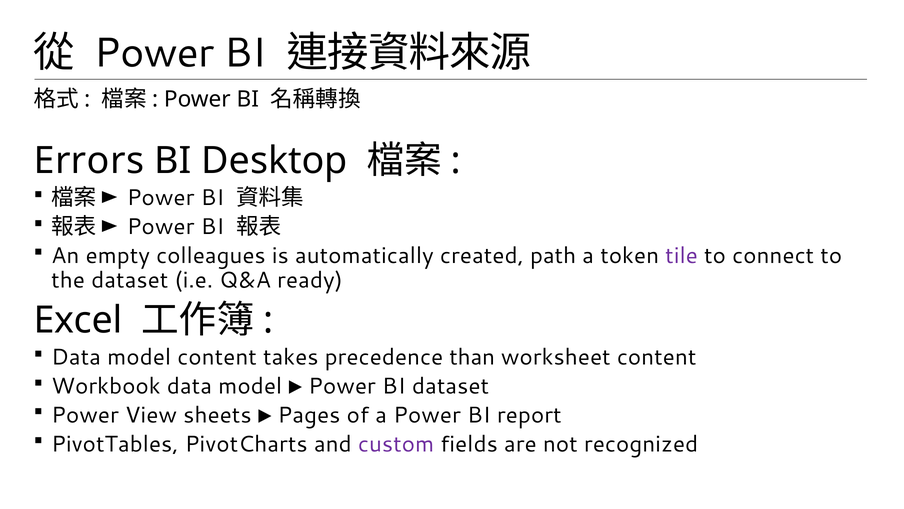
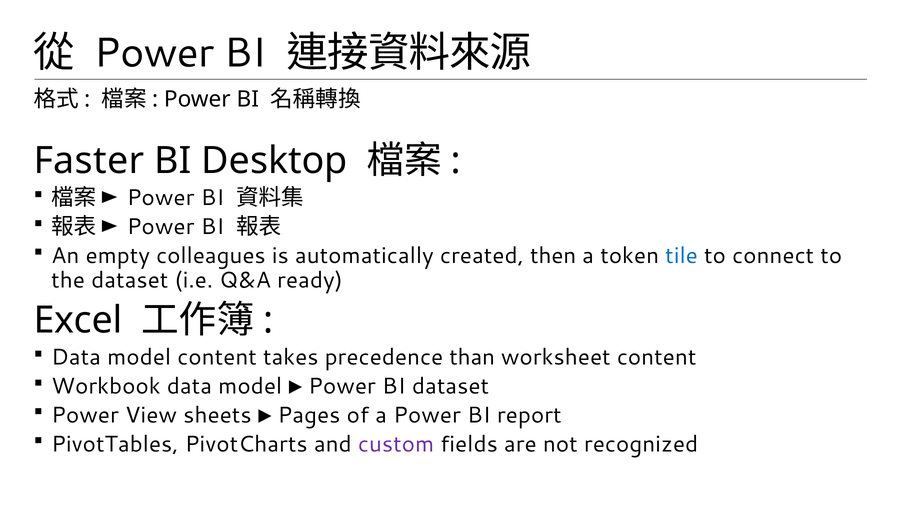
Errors: Errors -> Faster
path: path -> then
tile colour: purple -> blue
